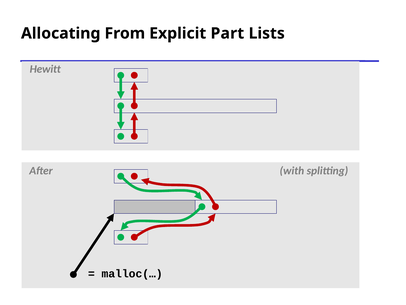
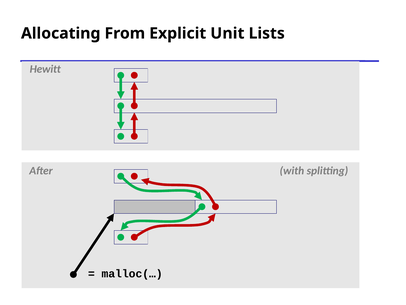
Part: Part -> Unit
